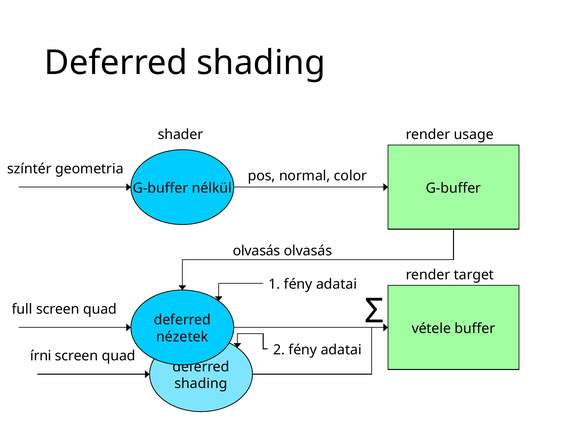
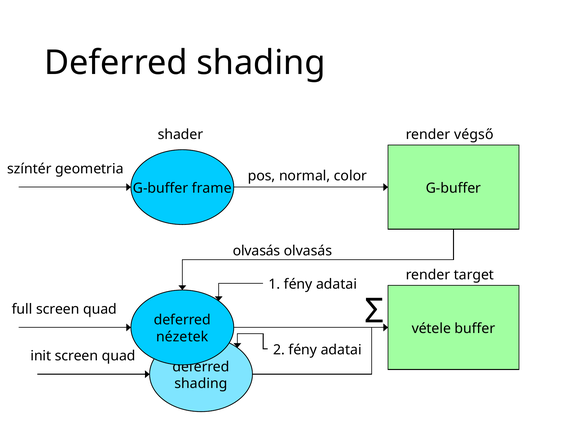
usage: usage -> végső
nélkül: nélkül -> frame
írni: írni -> init
